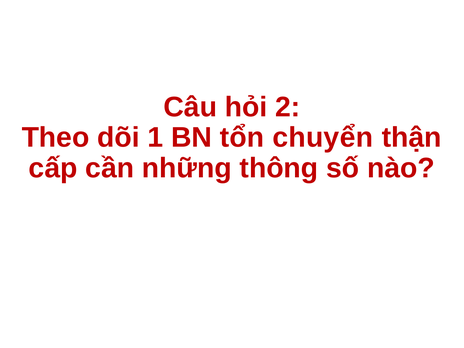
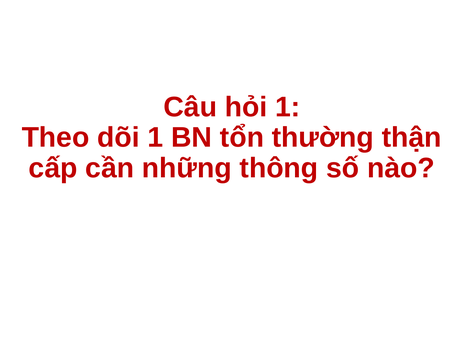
hỏi 2: 2 -> 1
chuyển: chuyển -> thường
